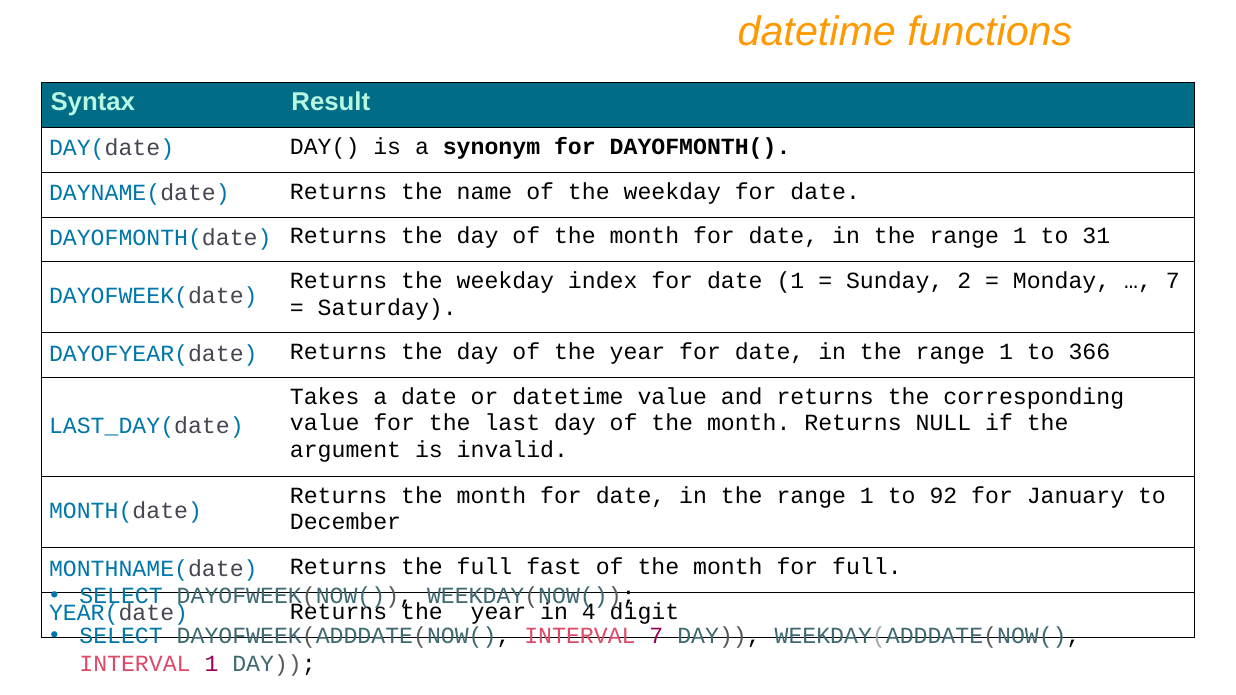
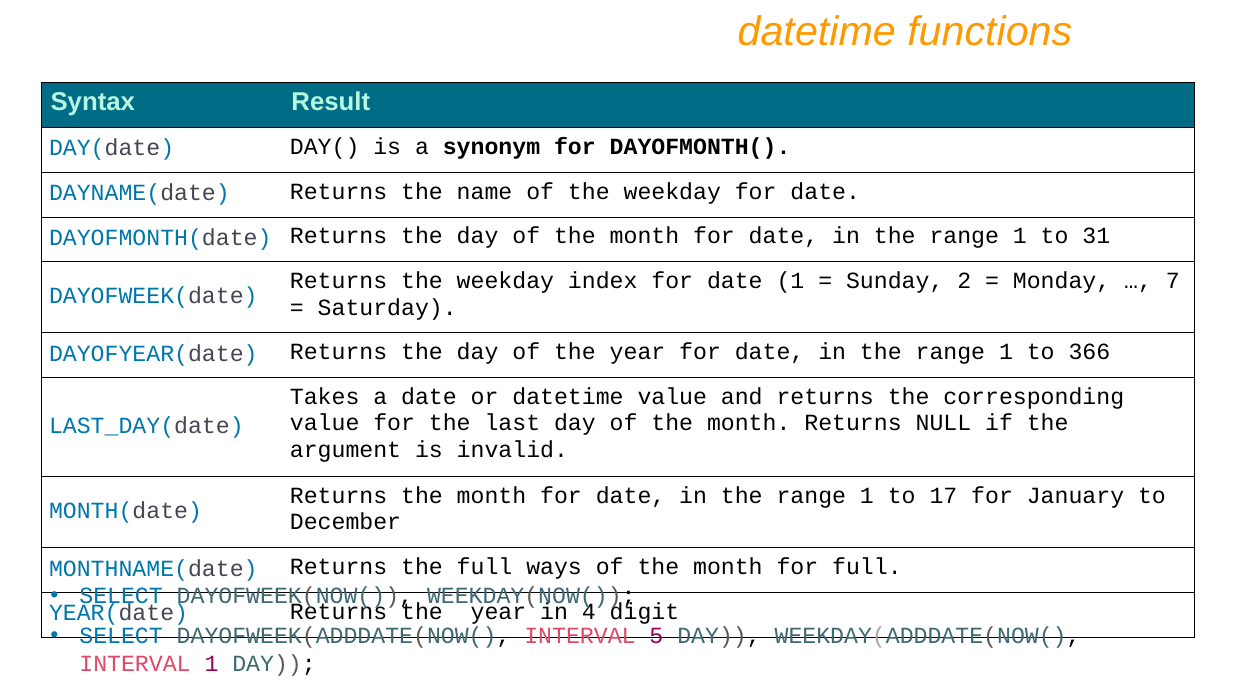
92: 92 -> 17
fast: fast -> ways
INTERVAL 7: 7 -> 5
